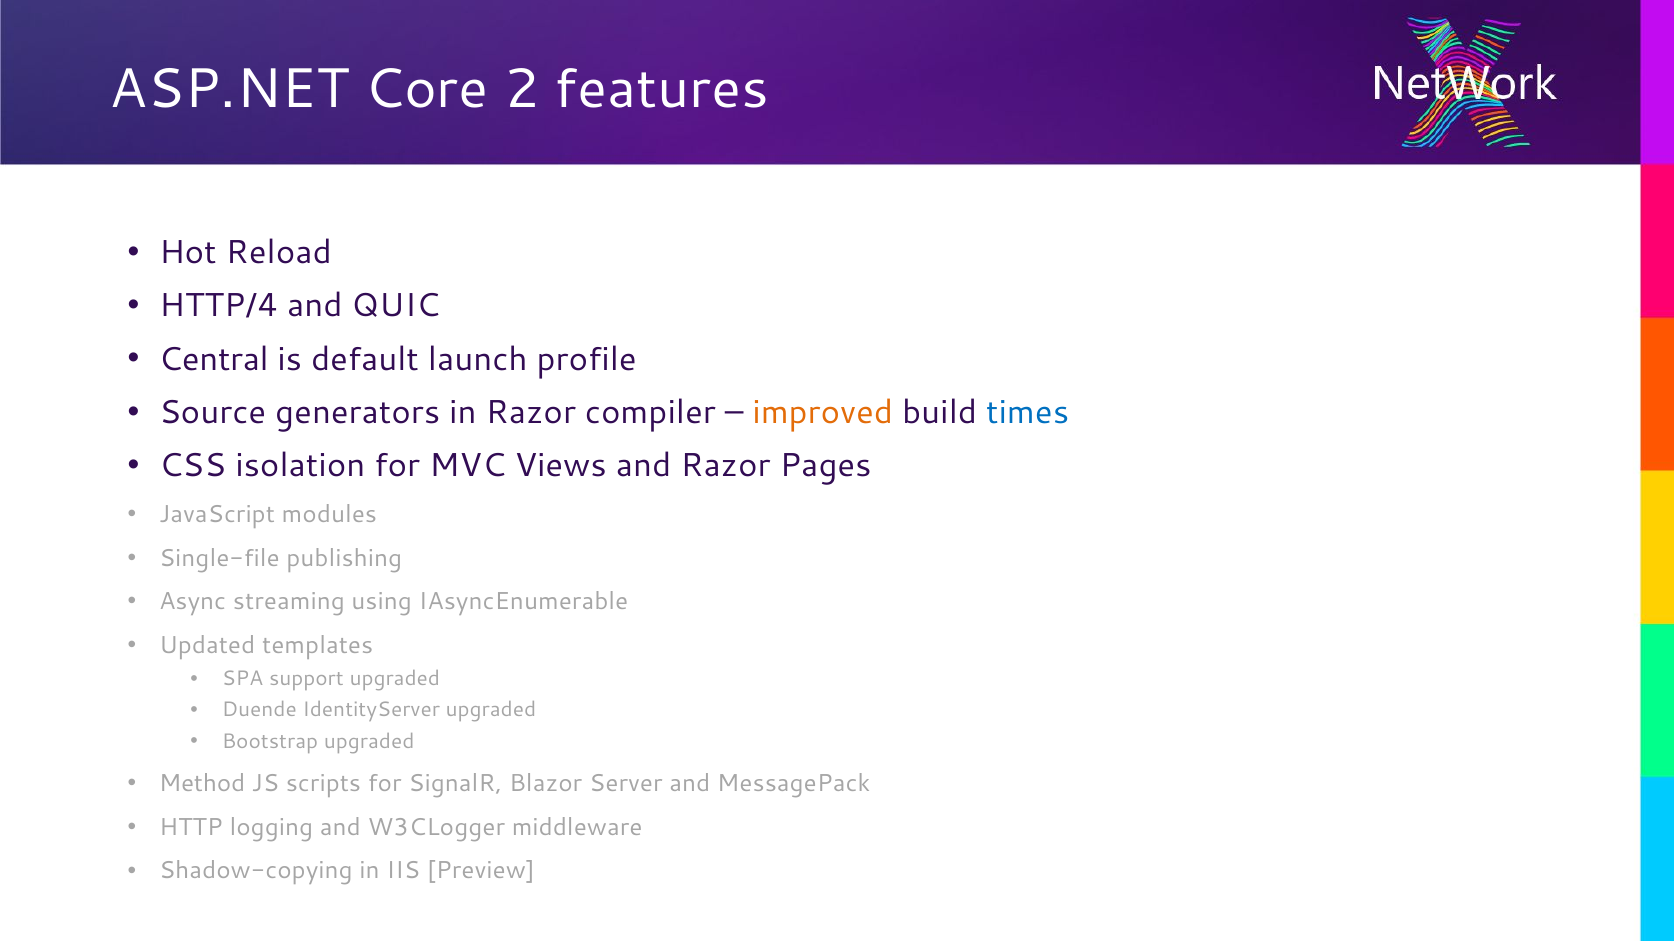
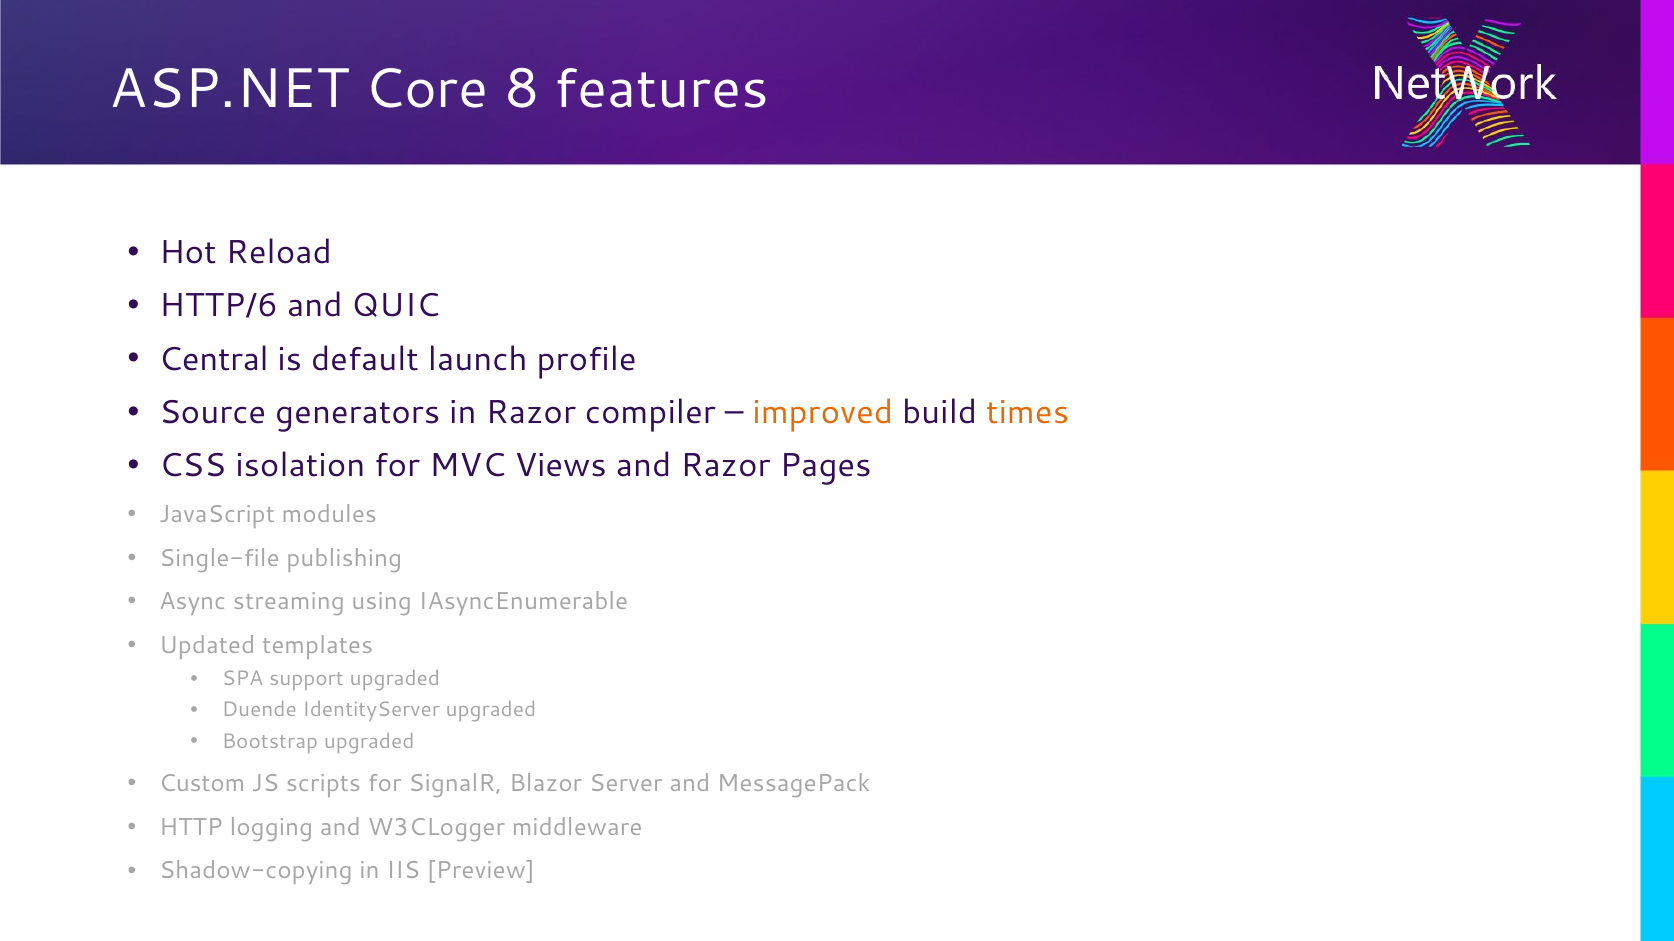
2: 2 -> 8
HTTP/4: HTTP/4 -> HTTP/6
times colour: blue -> orange
Method: Method -> Custom
